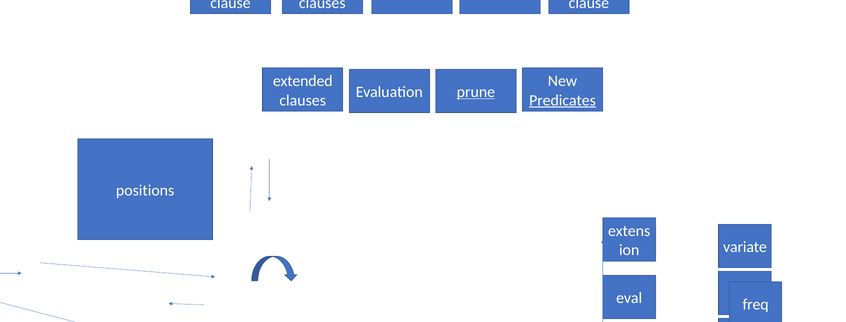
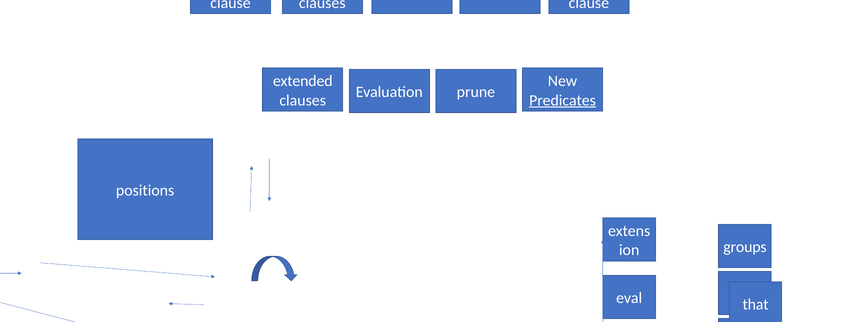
prune at (476, 92) underline: present -> none
variate: variate -> groups
freq: freq -> that
